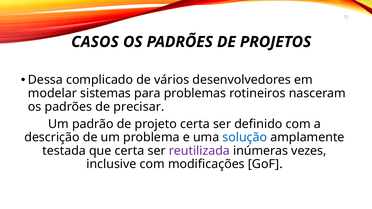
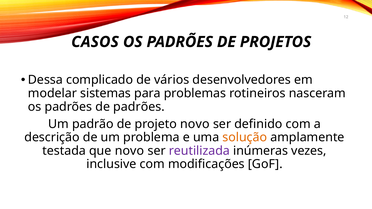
de precisar: precisar -> padrões
projeto certa: certa -> novo
solução colour: blue -> orange
que certa: certa -> novo
